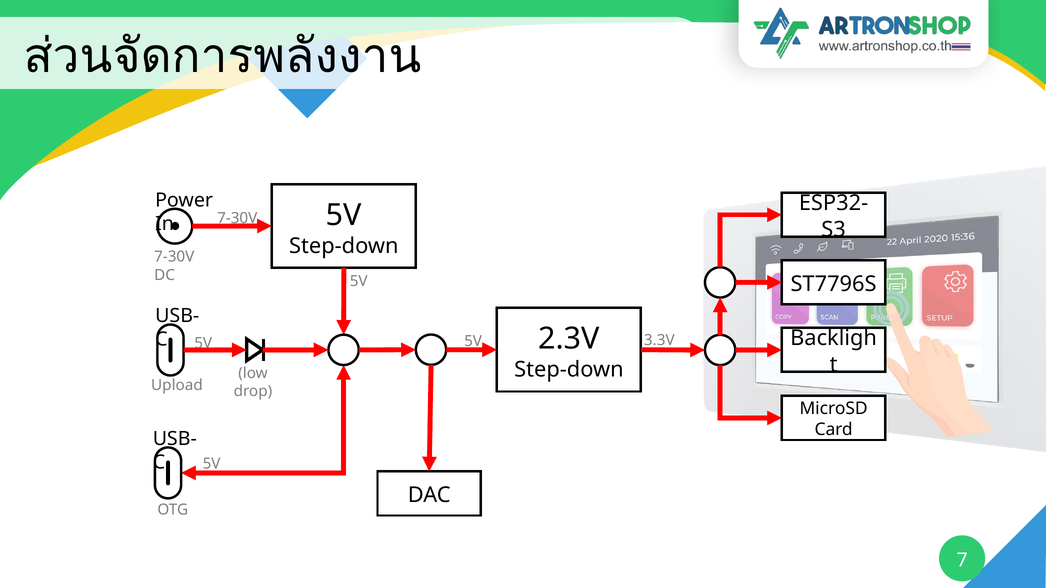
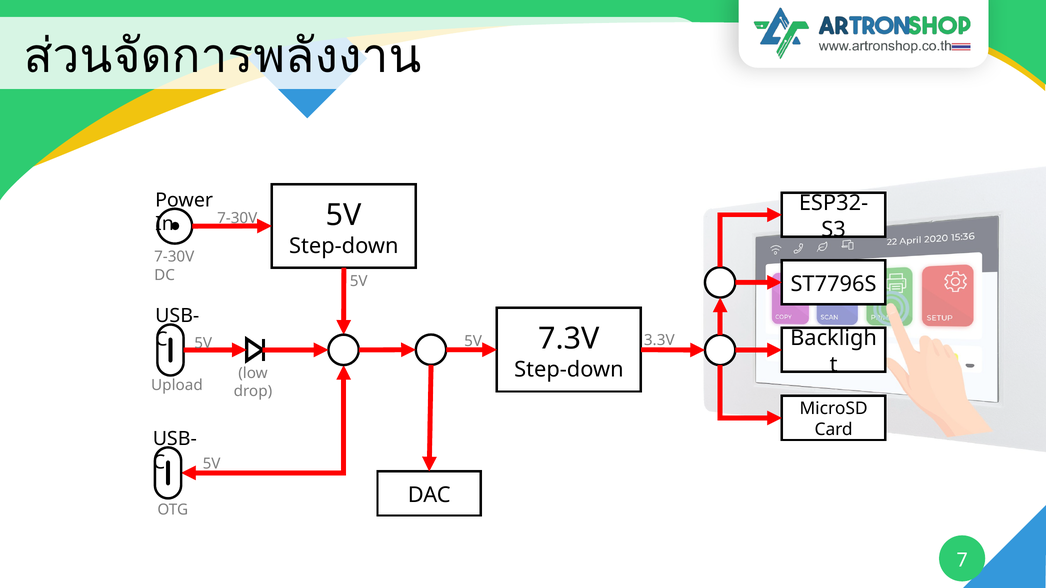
2.3V: 2.3V -> 7.3V
